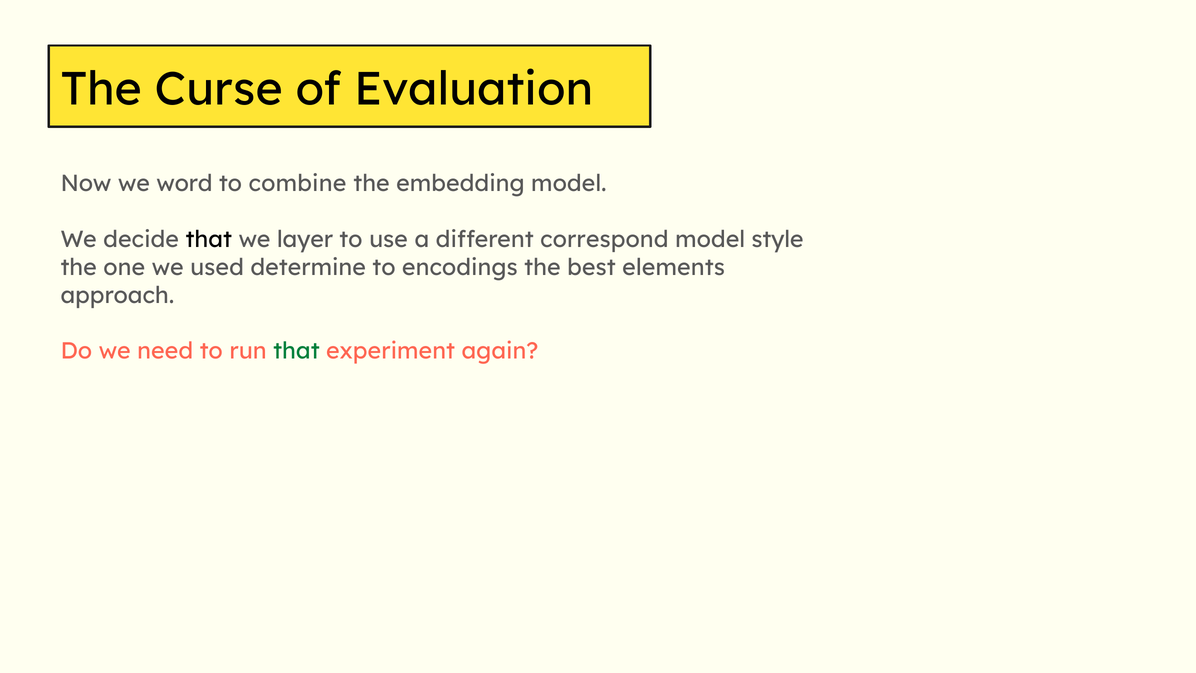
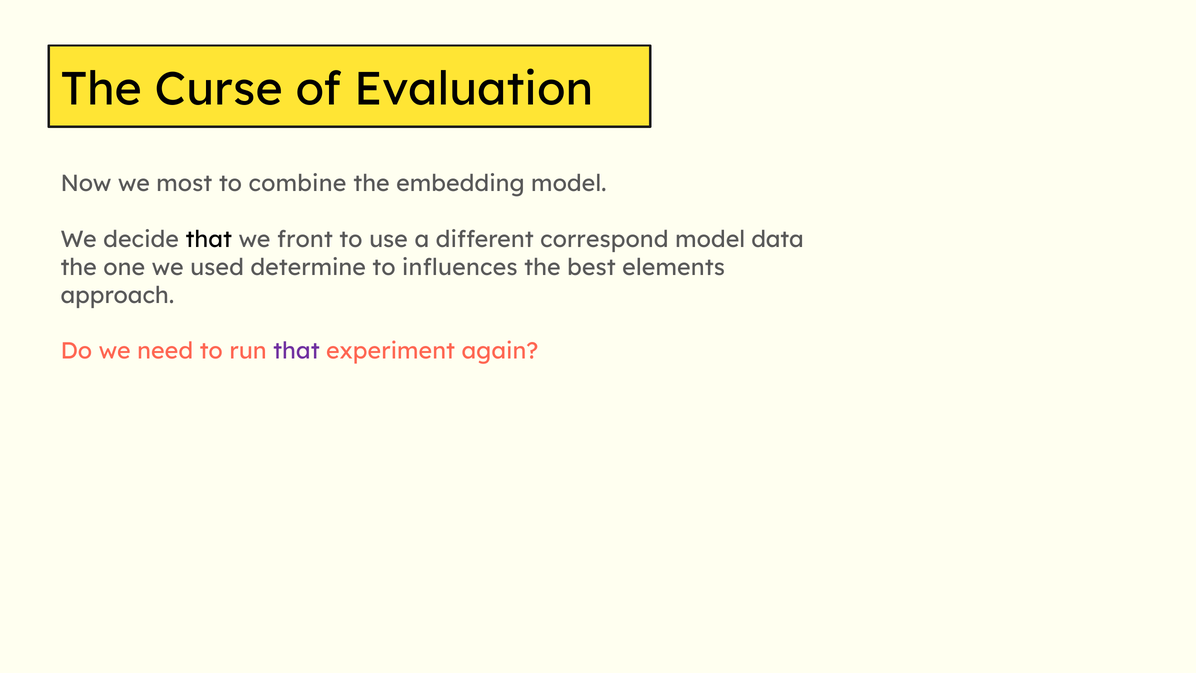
word: word -> most
layer: layer -> front
style: style -> data
encodings: encodings -> influences
that at (296, 351) colour: green -> purple
